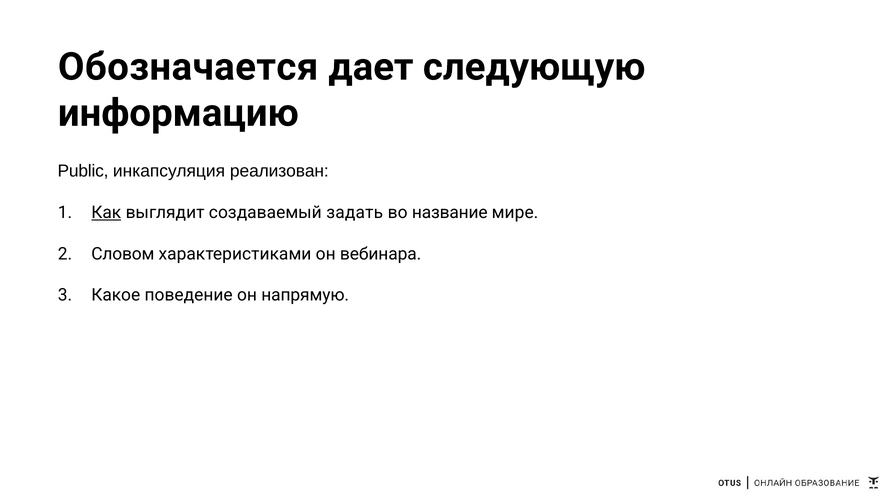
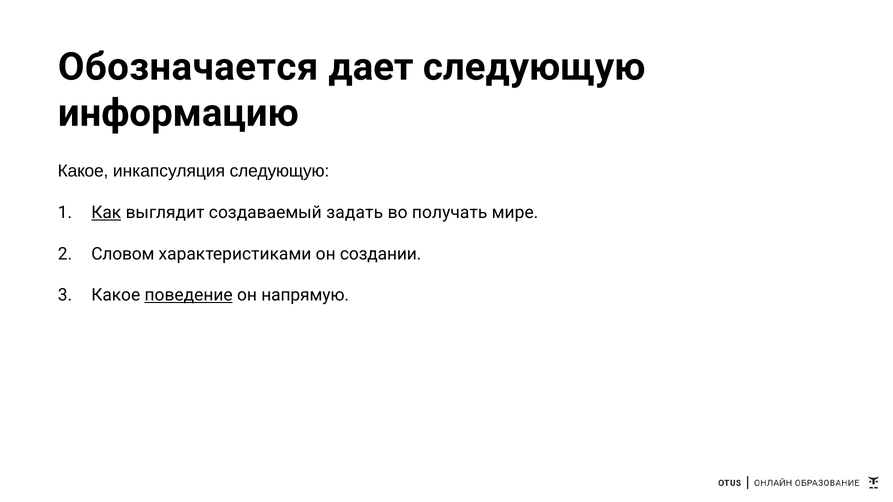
Public at (83, 171): Public -> Какое
инкапсуляция реализован: реализован -> следующую
название: название -> получать
вебинара: вебинара -> создании
поведение underline: none -> present
